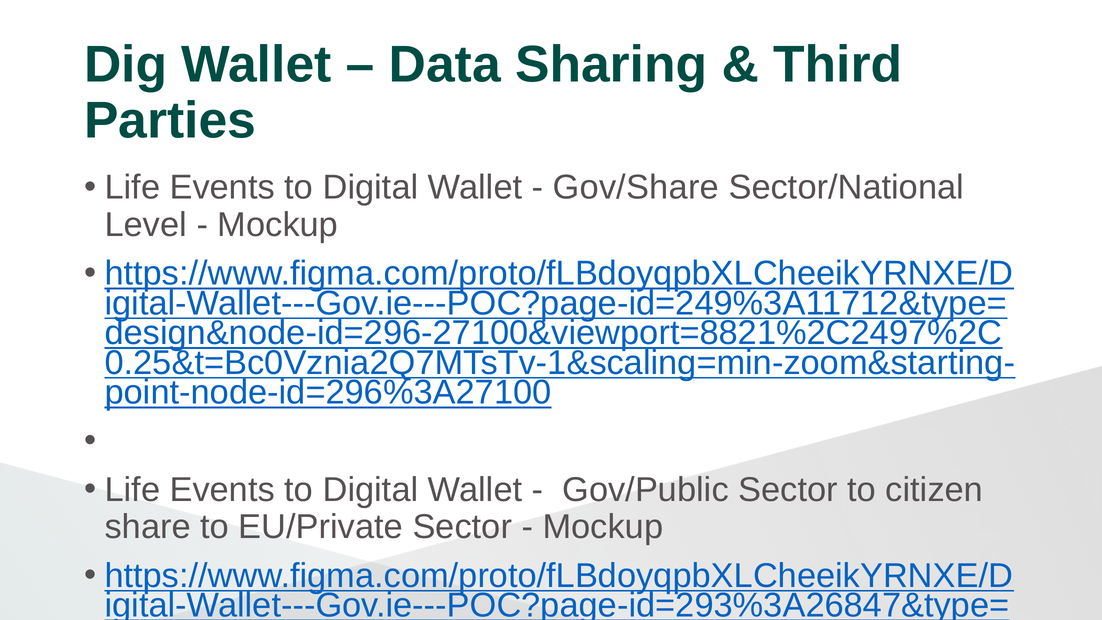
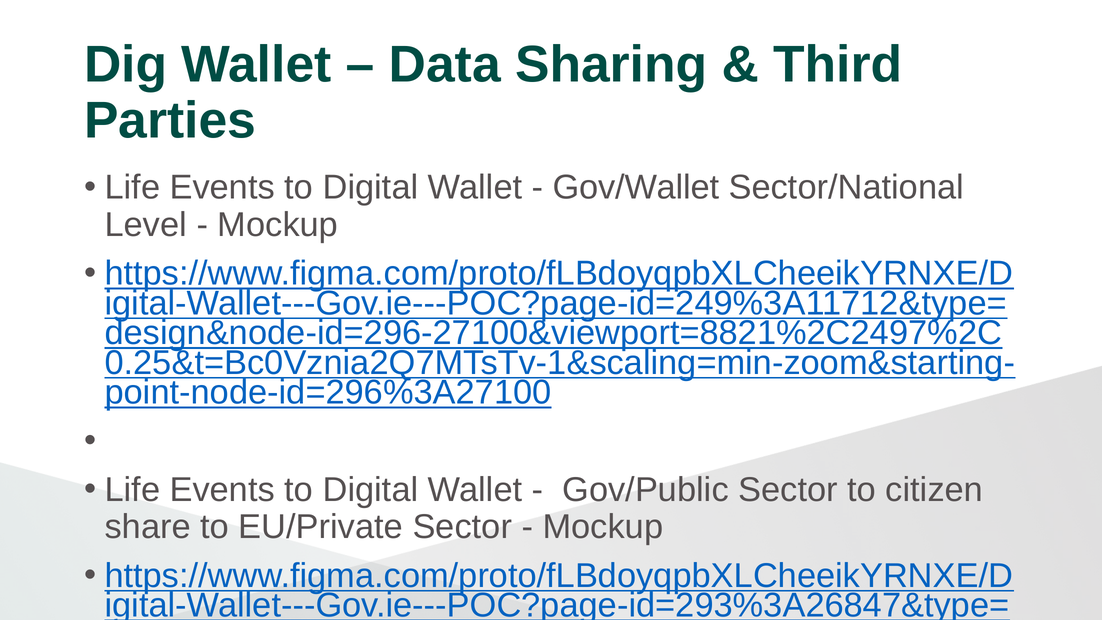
Gov/Share: Gov/Share -> Gov/Wallet
